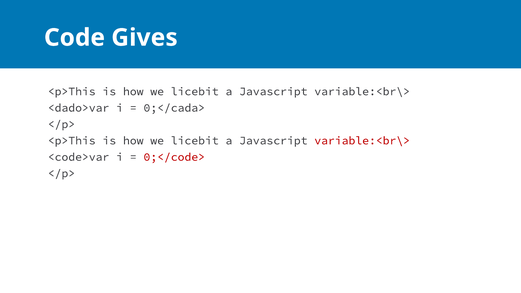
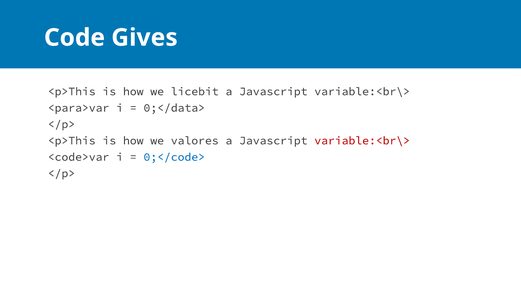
<dado>var: <dado>var -> <para>var
0;</cada>: 0;</cada> -> 0;</data>
licebit at (195, 141): licebit -> valores
0;</code> colour: red -> blue
